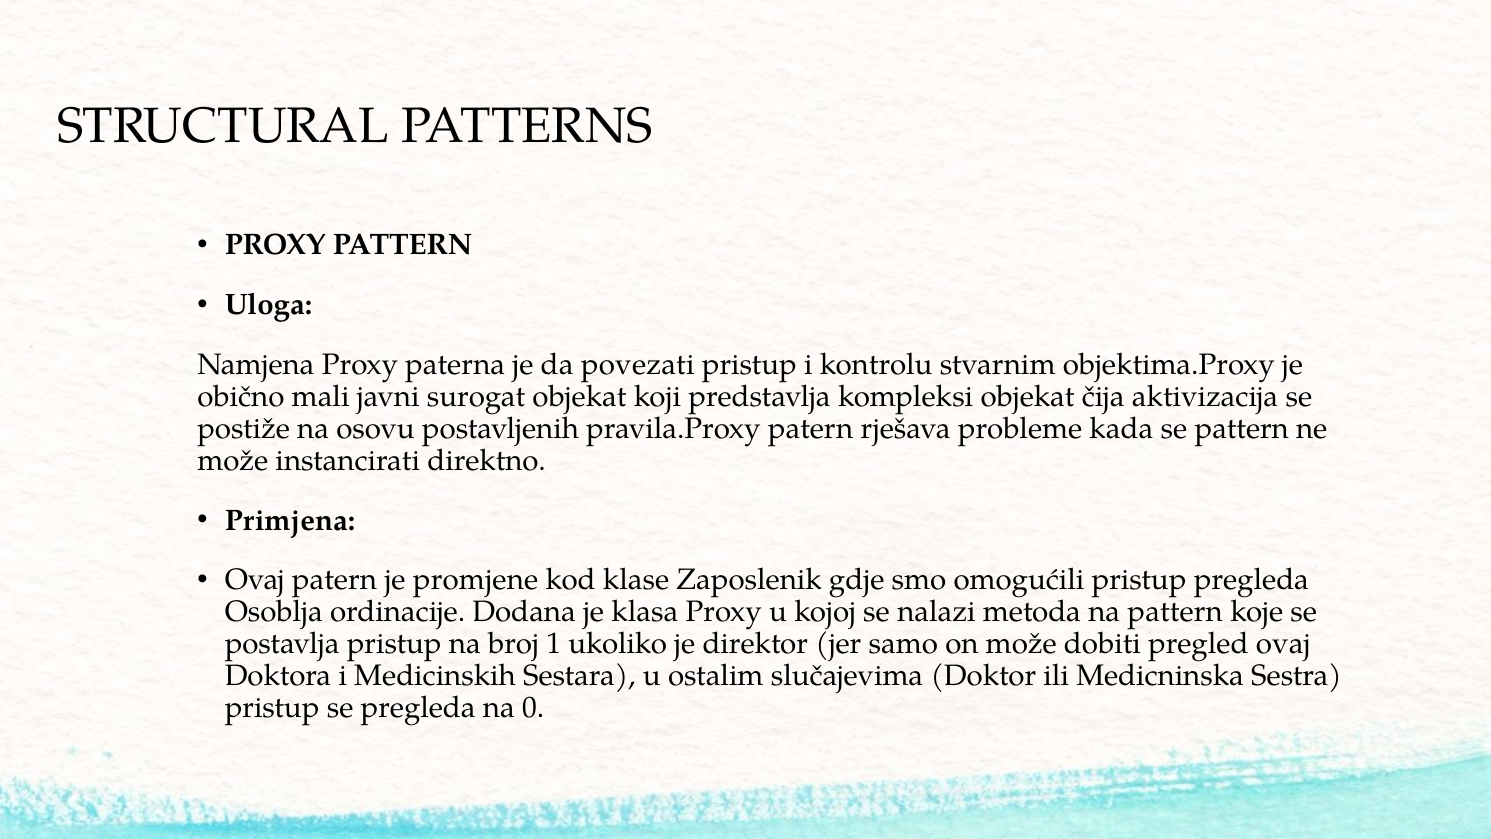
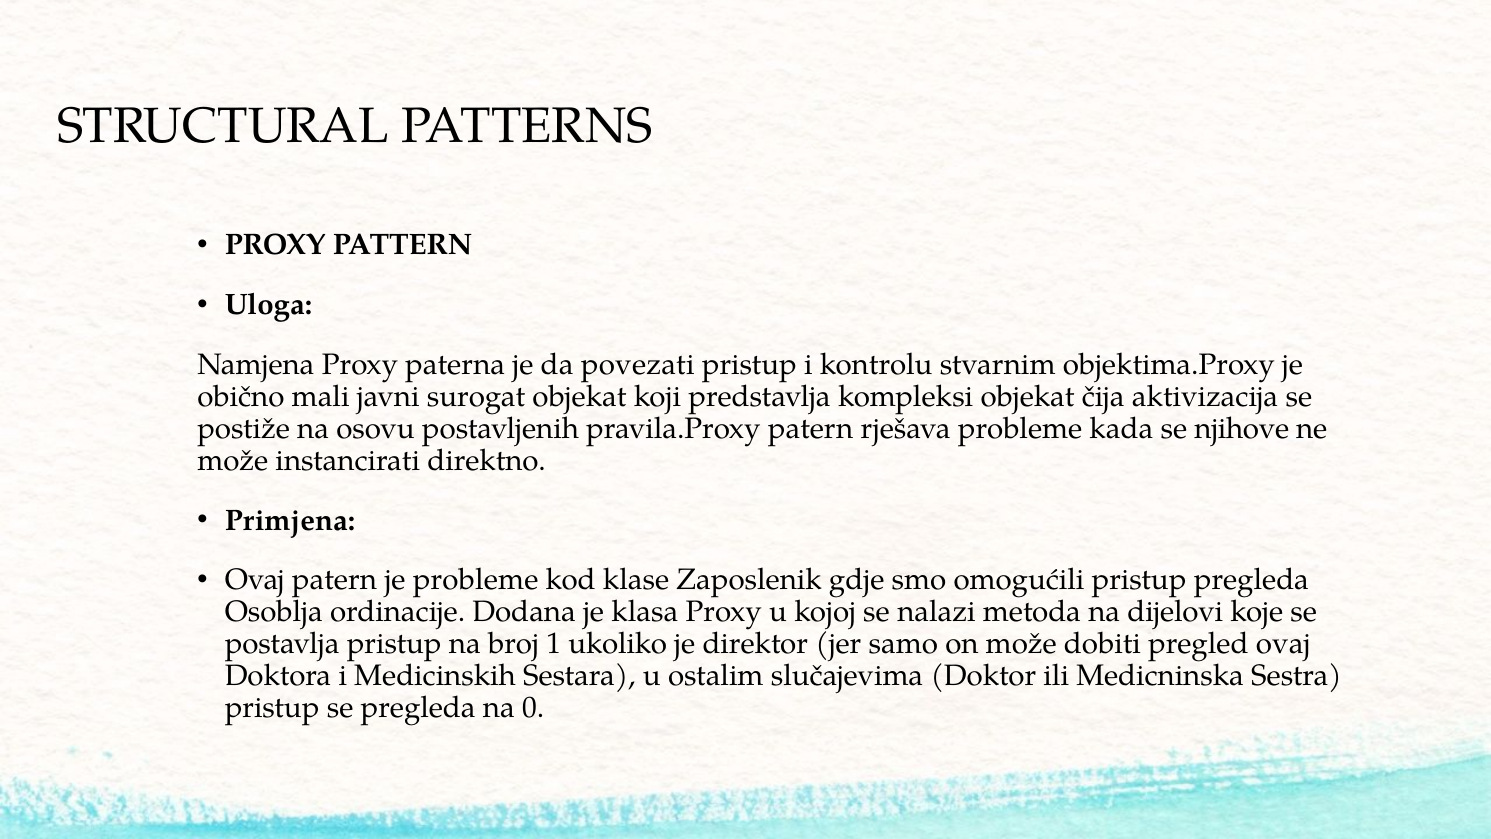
se pattern: pattern -> njihove
je promjene: promjene -> probleme
na pattern: pattern -> dijelovi
